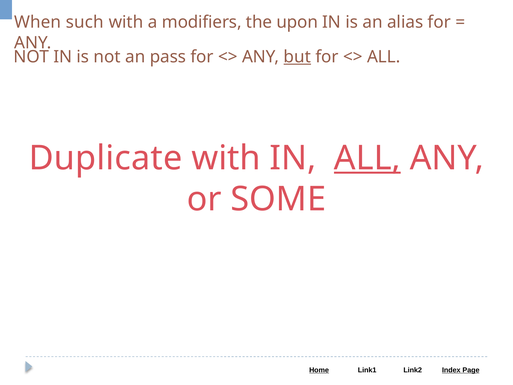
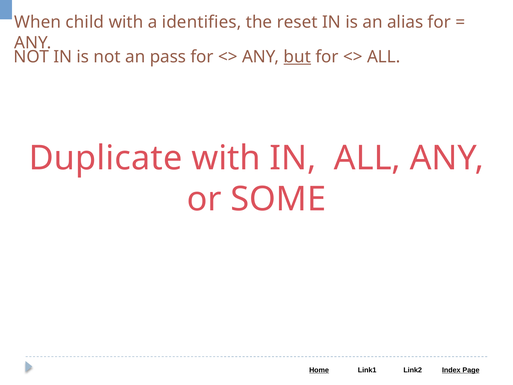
such: such -> child
modifiers: modifiers -> identifies
upon: upon -> reset
ALL at (367, 158) underline: present -> none
